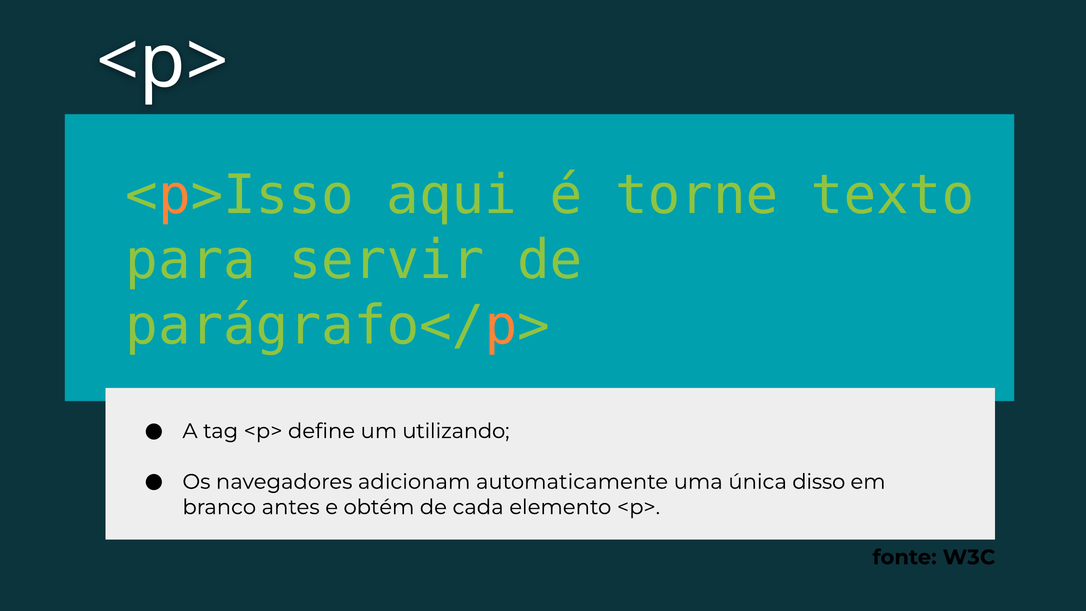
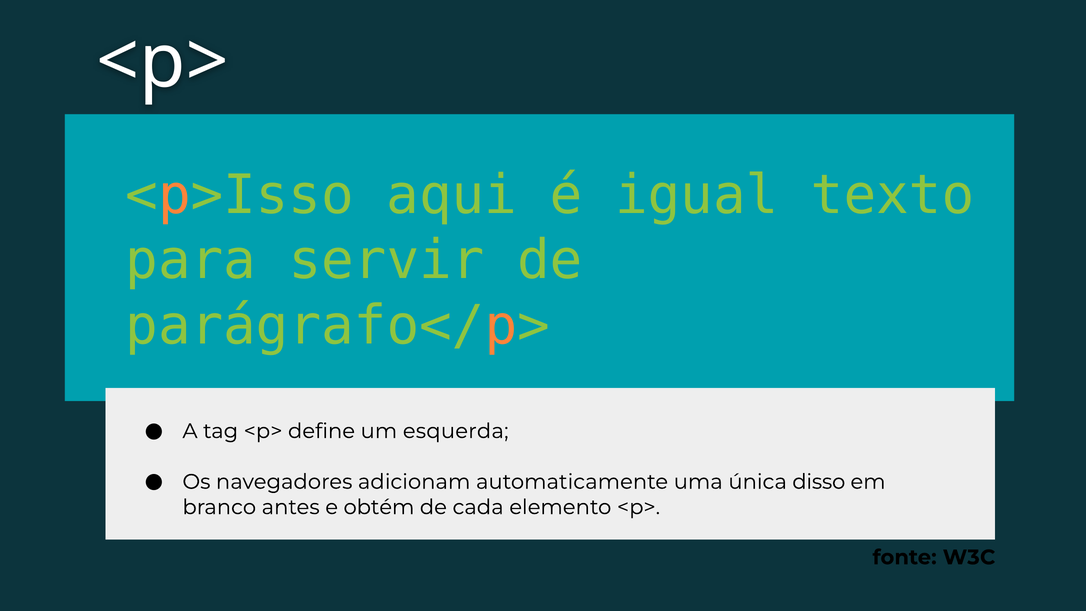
torne: torne -> igual
utilizando: utilizando -> esquerda
